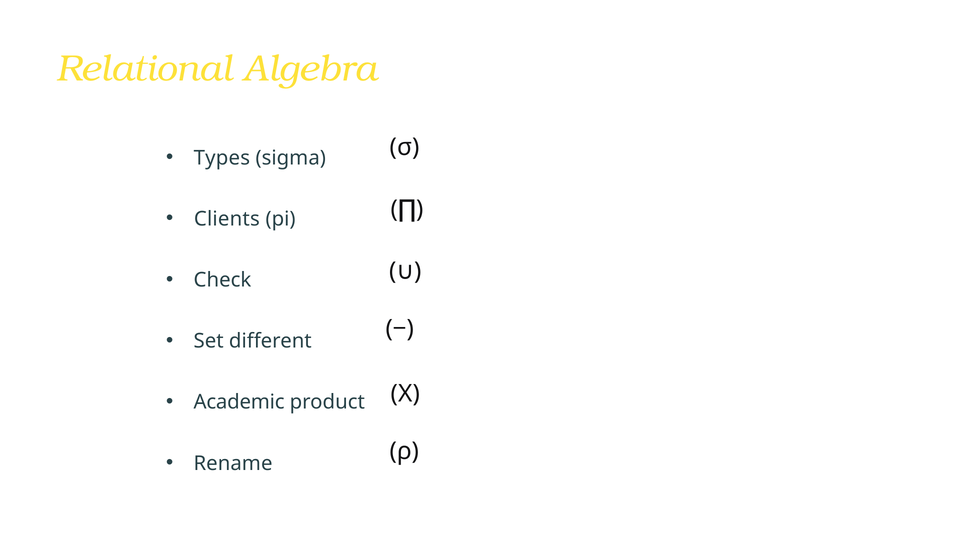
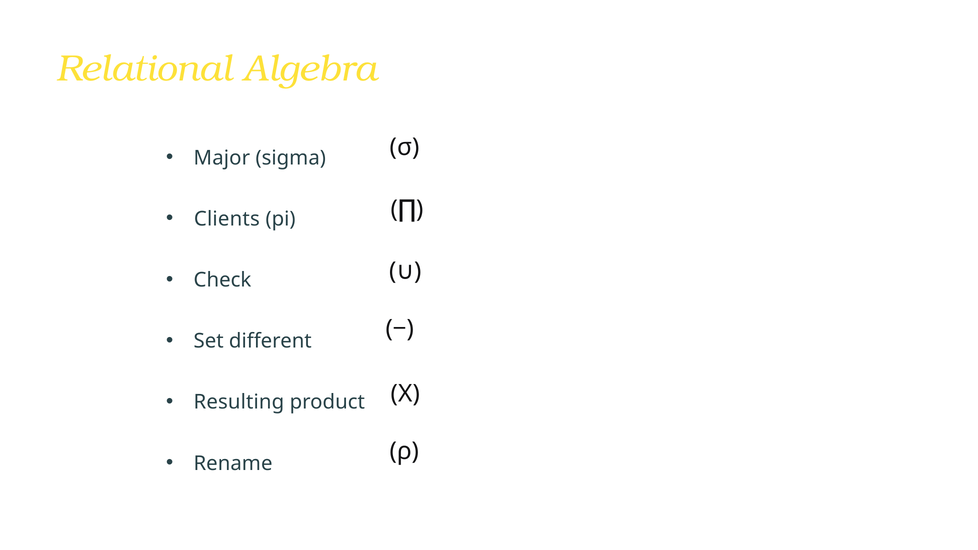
Types: Types -> Major
Academic: Academic -> Resulting
